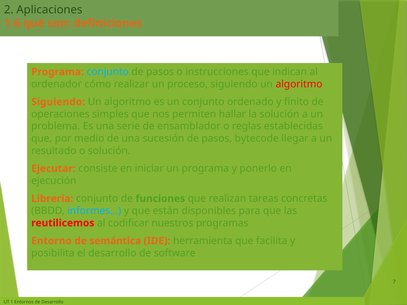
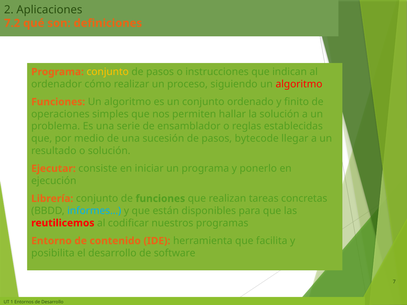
1.6: 1.6 -> 7.2
conjunto at (108, 72) colour: light blue -> yellow
Siguiendo at (58, 102): Siguiendo -> Funciones
semántica: semántica -> contenido
